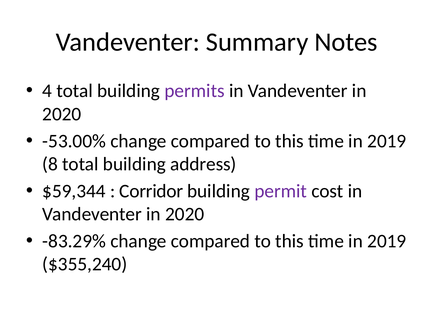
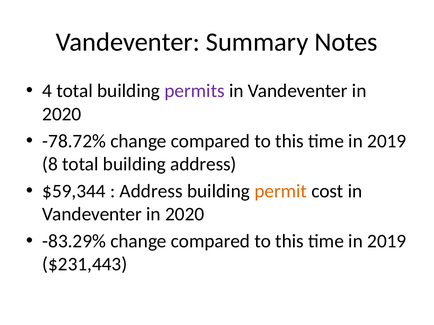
-53.00%: -53.00% -> -78.72%
Corridor at (151, 191): Corridor -> Address
permit colour: purple -> orange
$355,240: $355,240 -> $231,443
